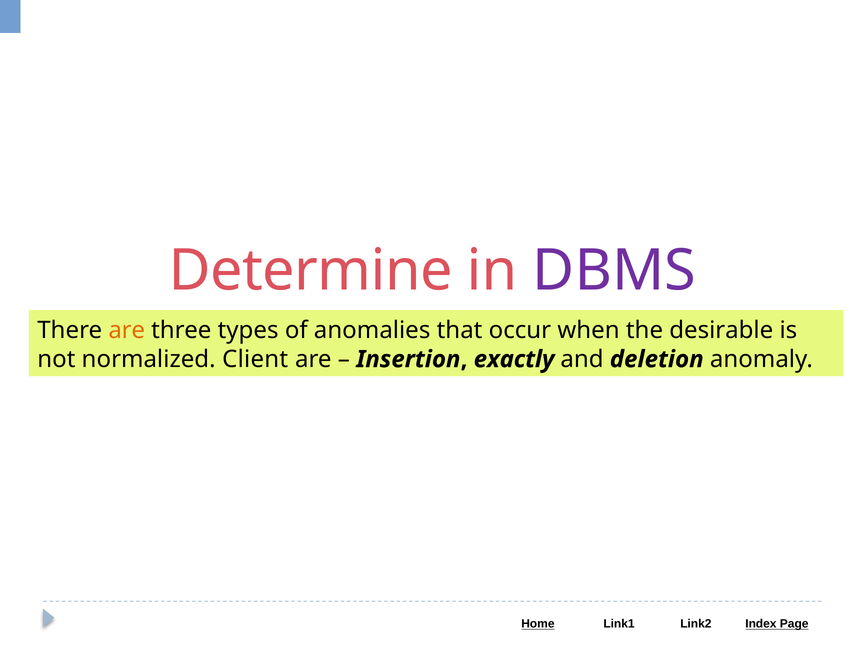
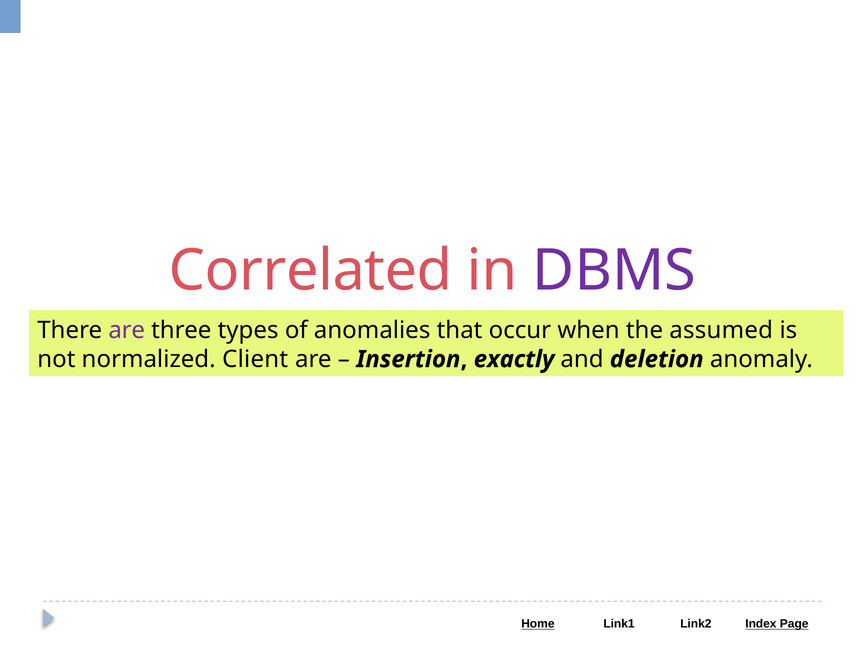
Determine: Determine -> Correlated
are at (127, 330) colour: orange -> purple
desirable: desirable -> assumed
